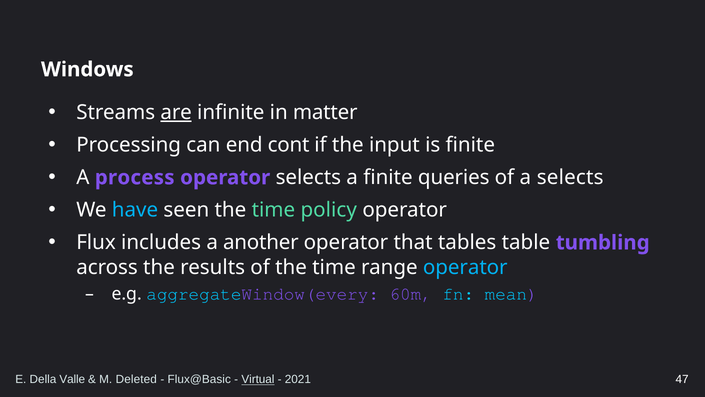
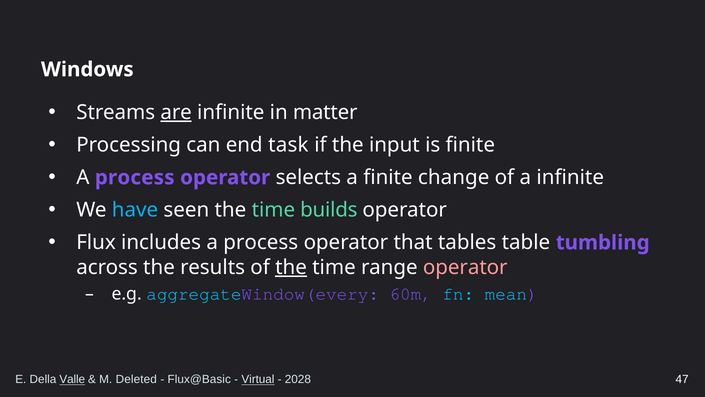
cont: cont -> task
queries: queries -> change
a selects: selects -> infinite
policy: policy -> builds
includes a another: another -> process
the at (291, 267) underline: none -> present
operator at (465, 267) colour: light blue -> pink
Valle underline: none -> present
2021: 2021 -> 2028
